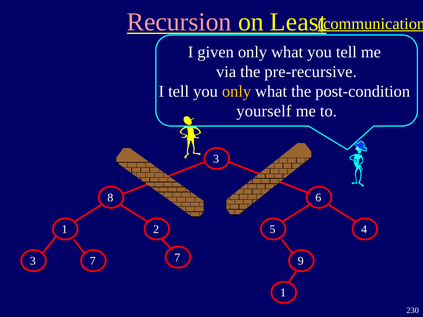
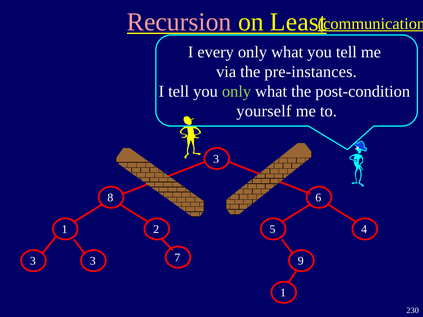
given: given -> every
pre-recursive: pre-recursive -> pre-instances
only at (237, 92) colour: yellow -> light green
3 7: 7 -> 3
